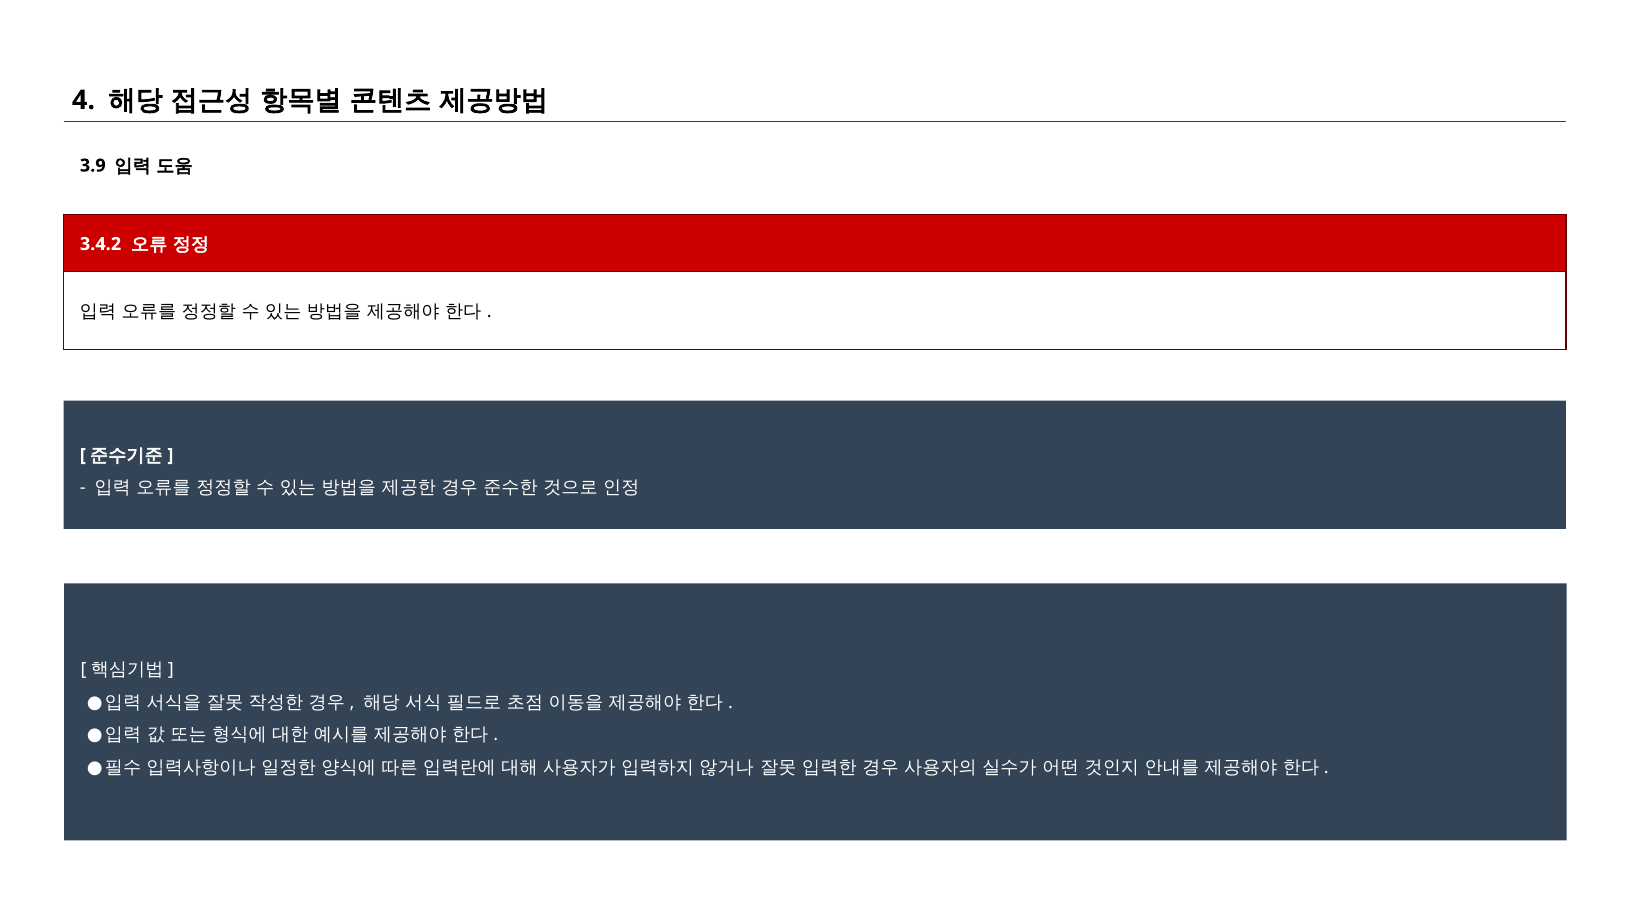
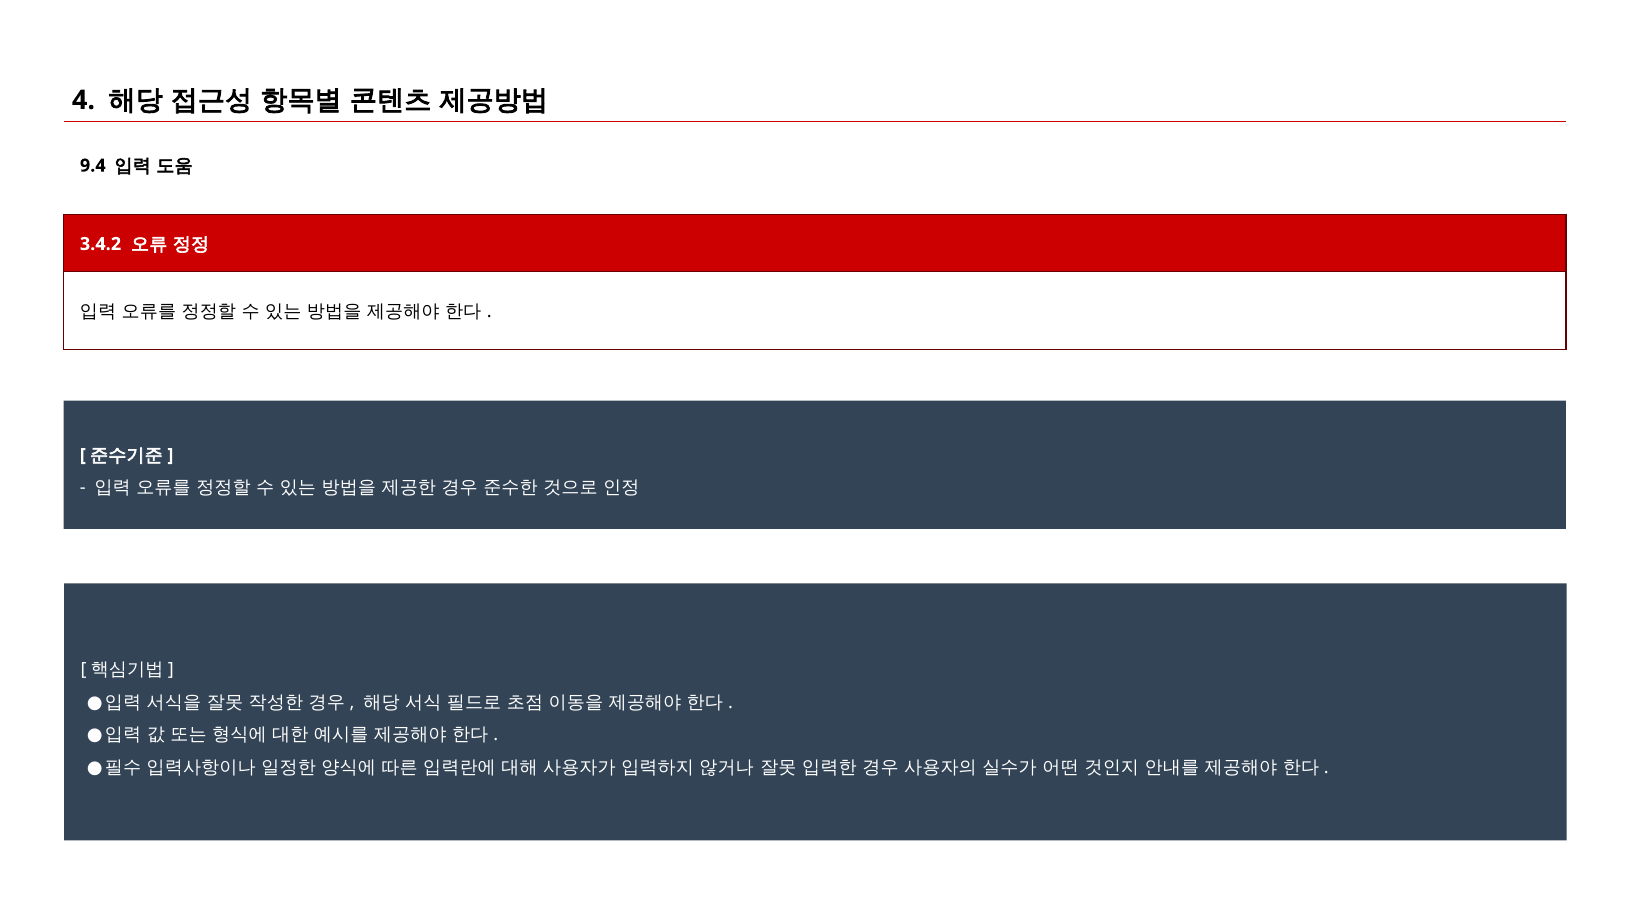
3.9: 3.9 -> 9.4
